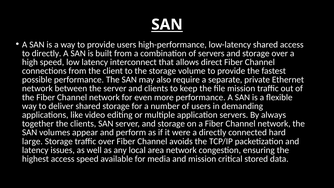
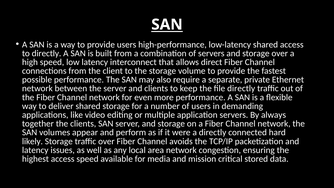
file mission: mission -> directly
large: large -> likely
